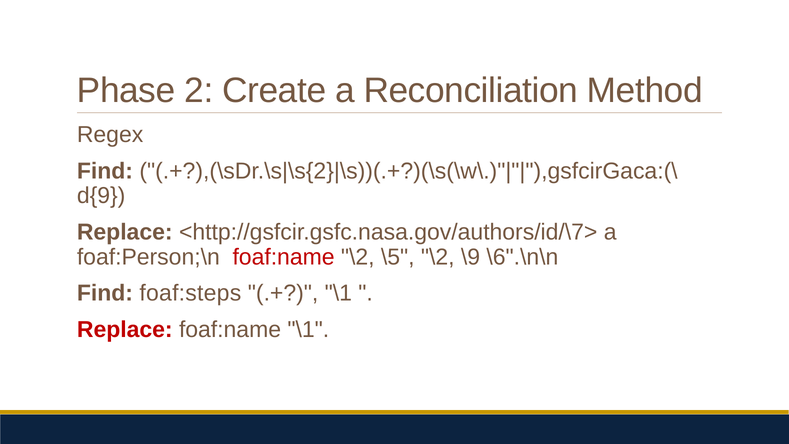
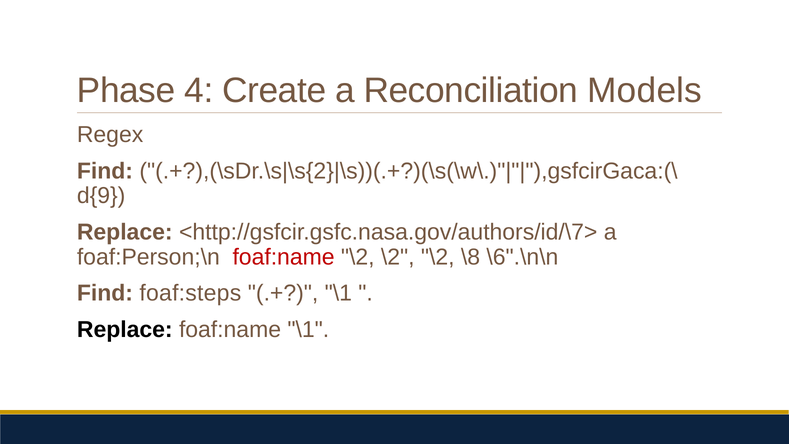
2: 2 -> 4
Method: Method -> Models
\5 at (398, 257): \5 -> \2
\9: \9 -> \8
Replace at (125, 330) colour: red -> black
